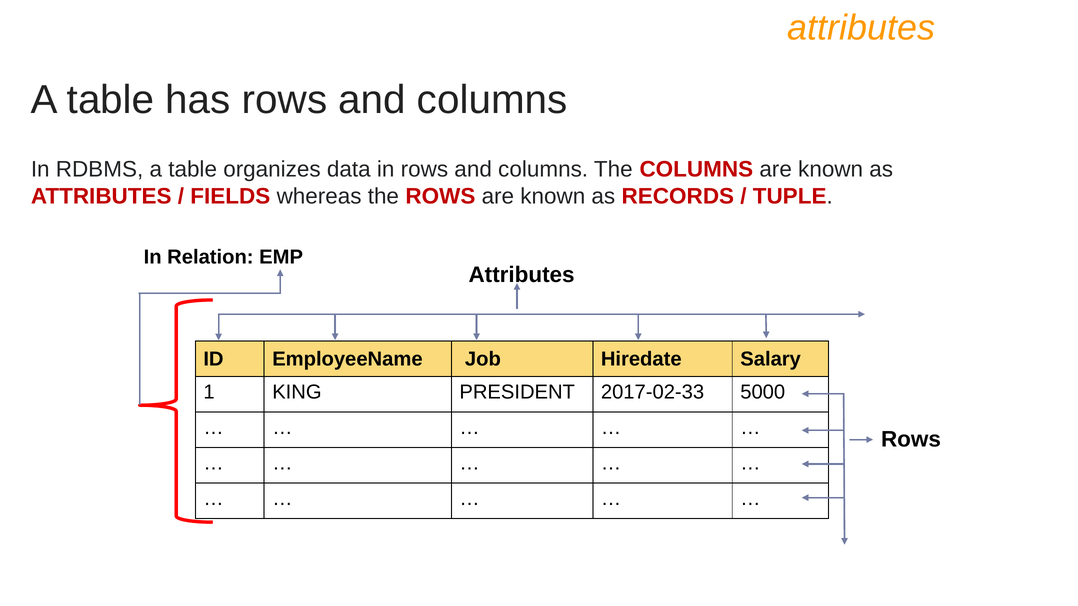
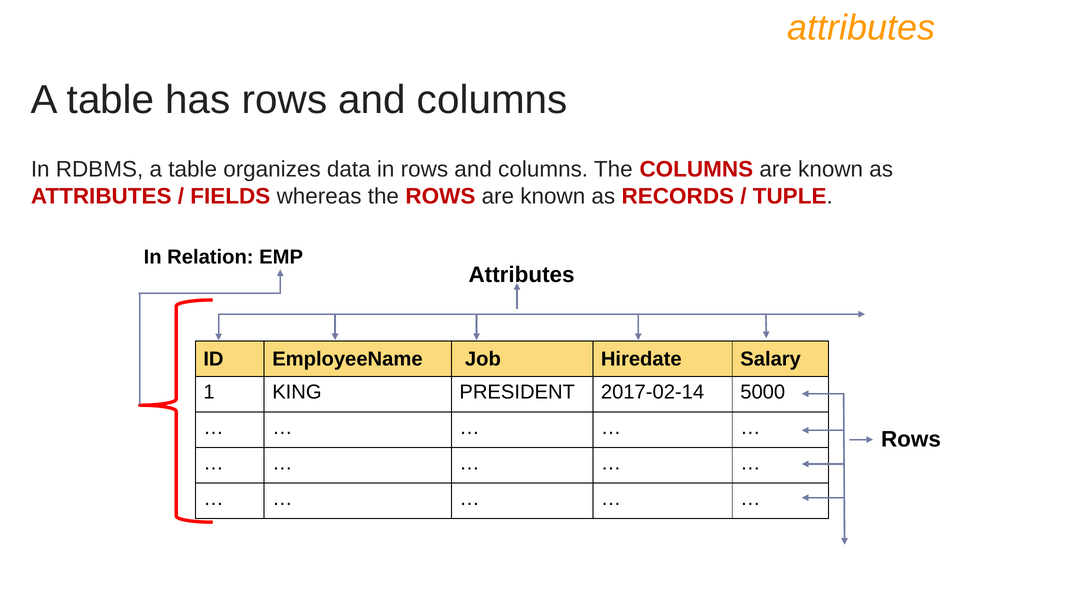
2017-02-33: 2017-02-33 -> 2017-02-14
